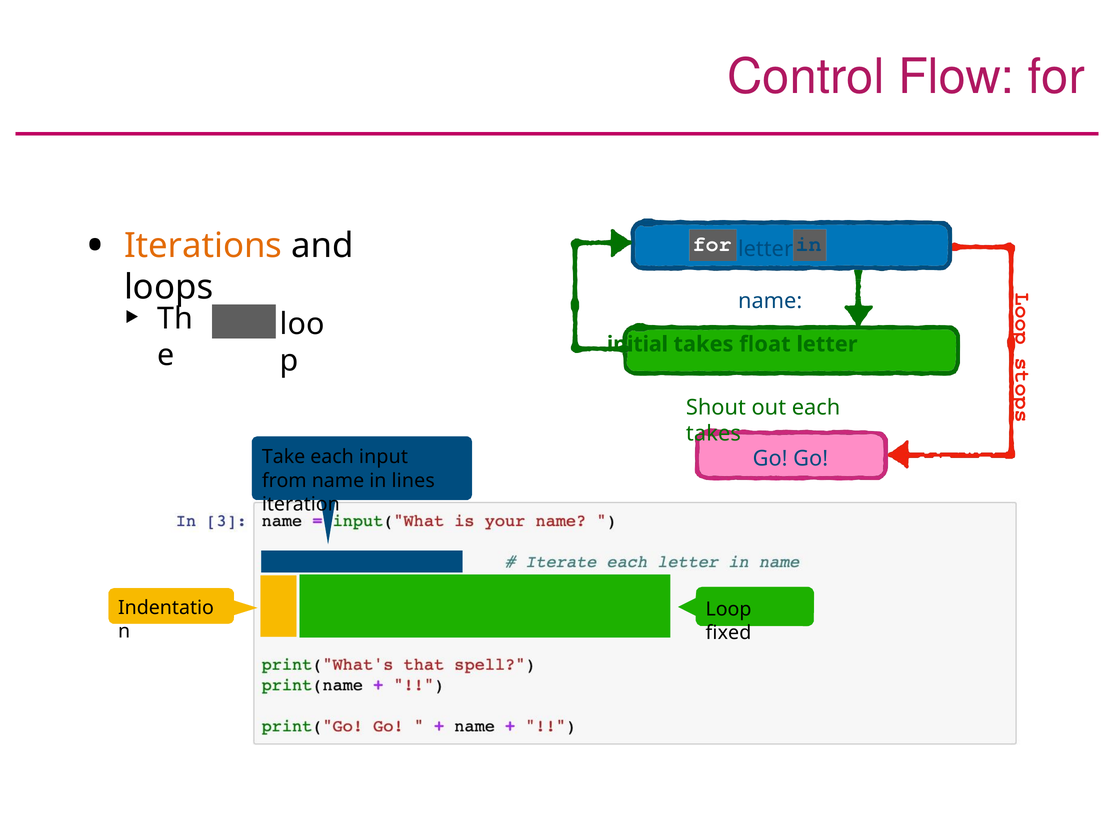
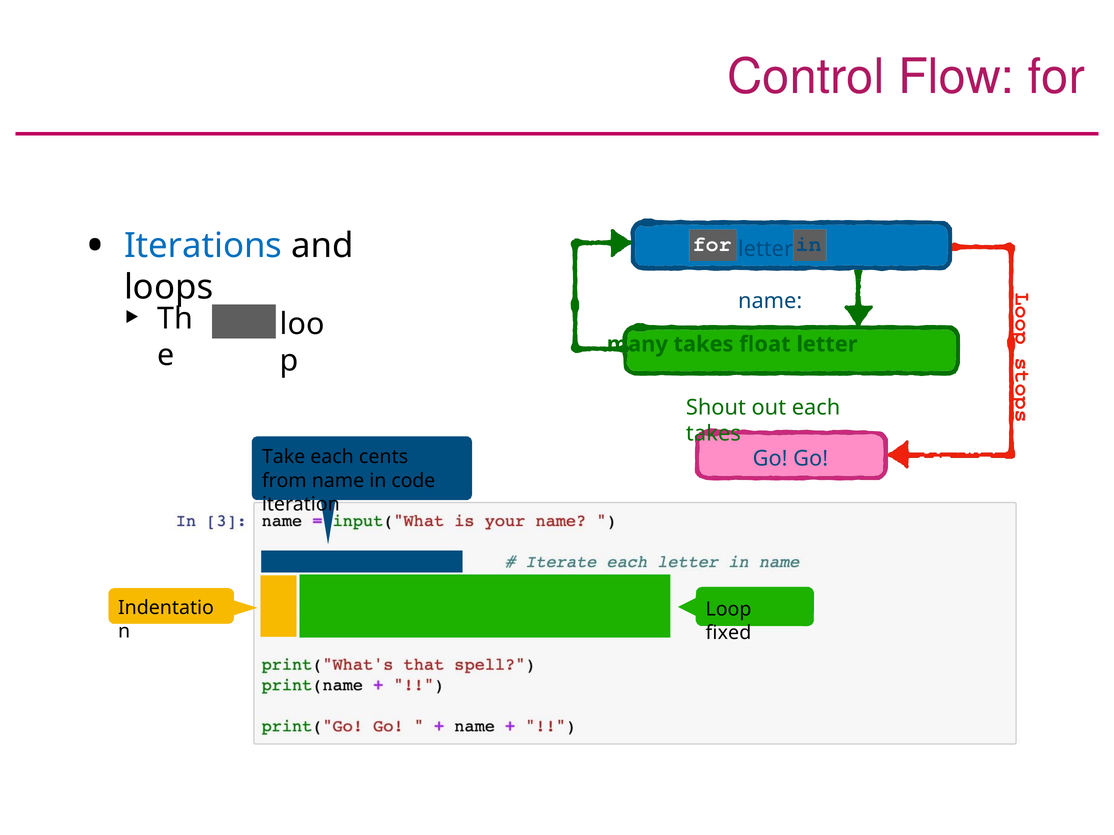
Iterations colour: orange -> blue
initial: initial -> many
input: input -> cents
lines: lines -> code
